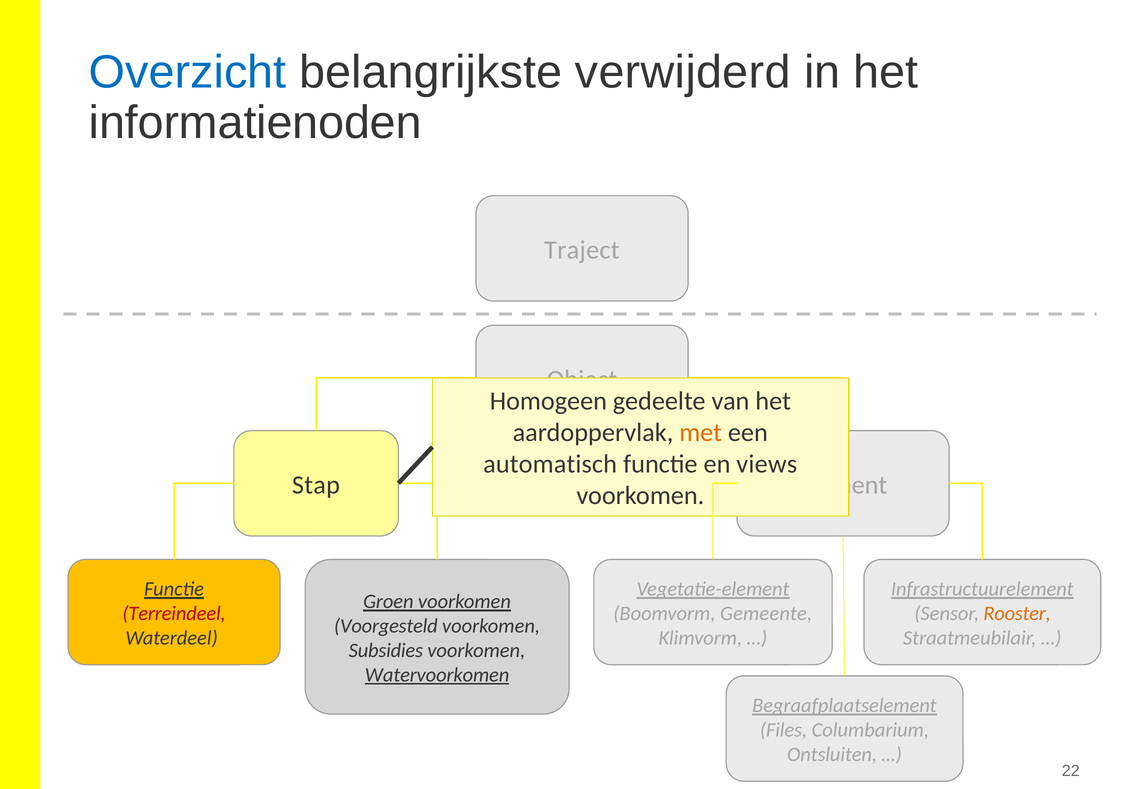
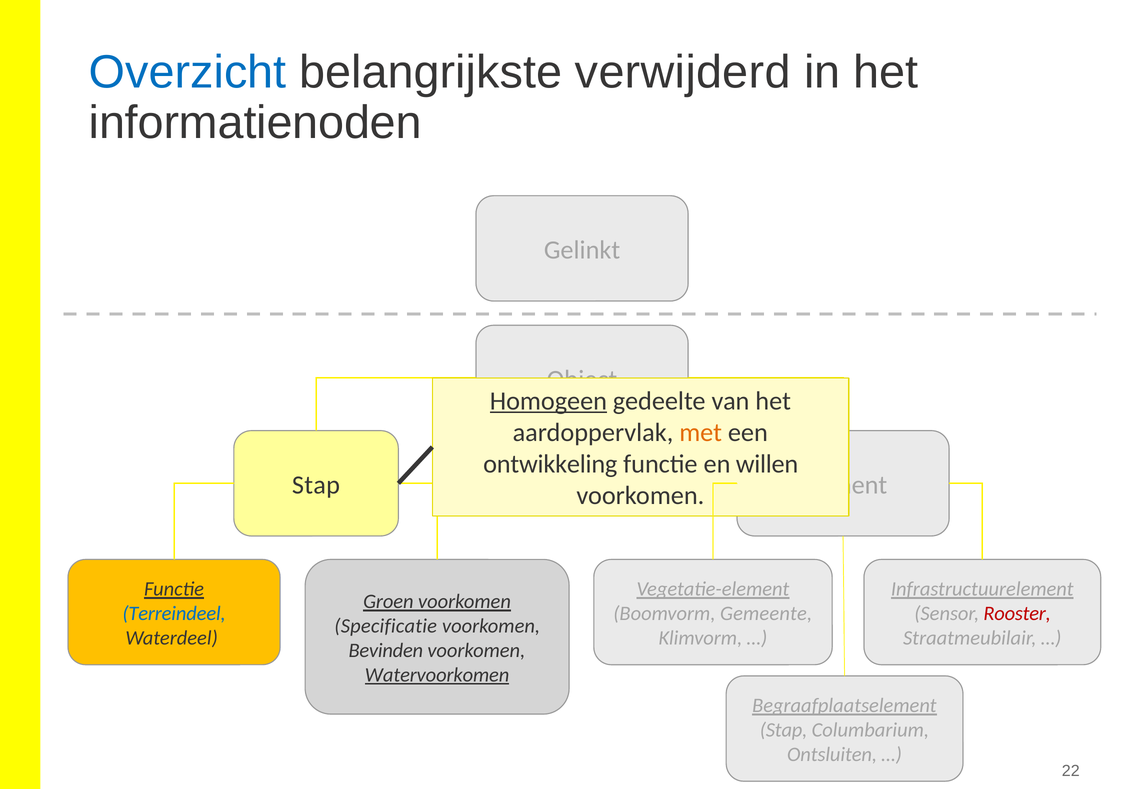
Traject: Traject -> Gelinkt
Homogeen underline: none -> present
automatisch: automatisch -> ontwikkeling
views: views -> willen
Terreindeel colour: red -> blue
Rooster colour: orange -> red
Voorgesteld: Voorgesteld -> Specificatie
Subsidies: Subsidies -> Bevinden
Files at (783, 730): Files -> Stap
